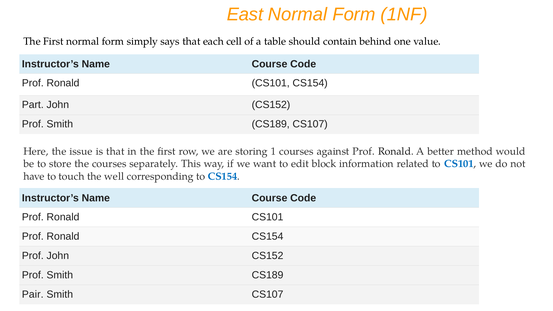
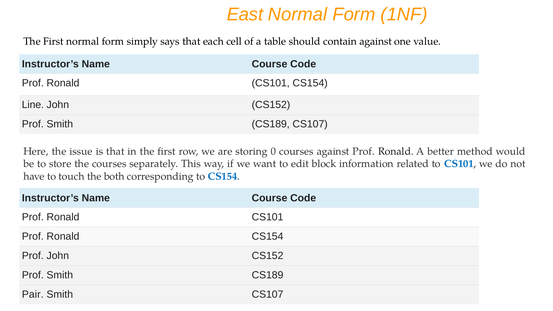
contain behind: behind -> against
Part: Part -> Line
1: 1 -> 0
well: well -> both
